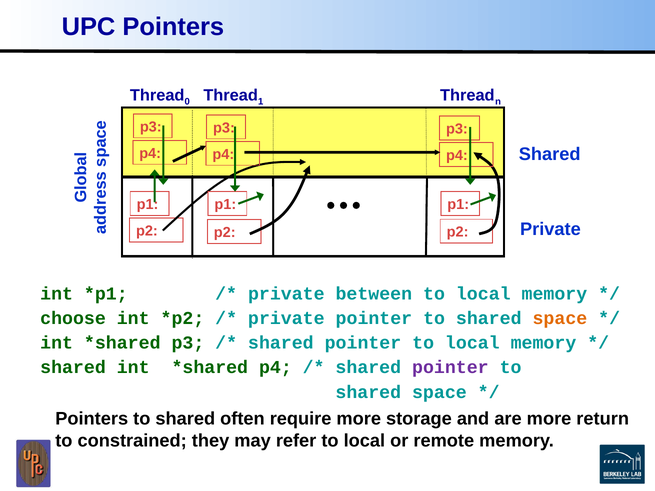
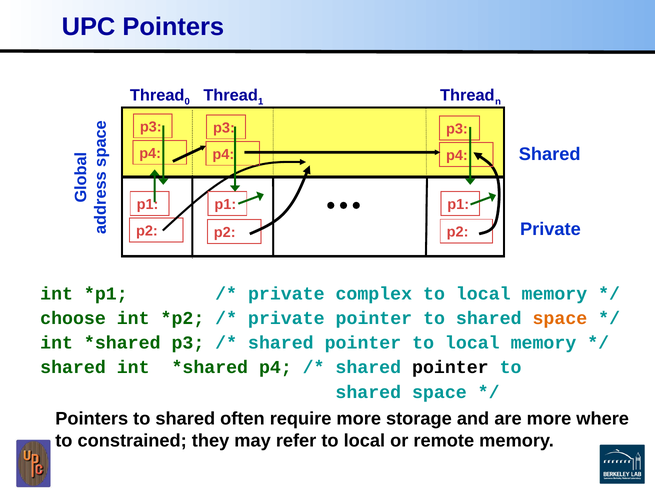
between: between -> complex
pointer at (450, 368) colour: purple -> black
return: return -> where
